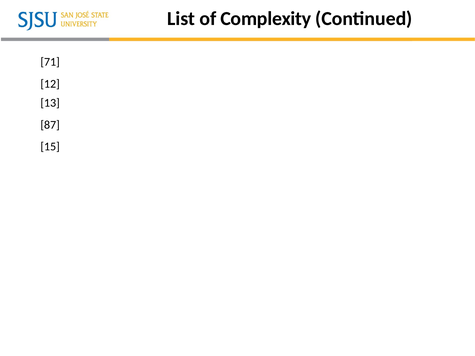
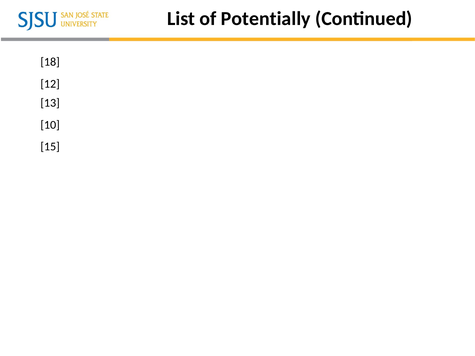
Complexity: Complexity -> Potentially
71: 71 -> 18
87: 87 -> 10
